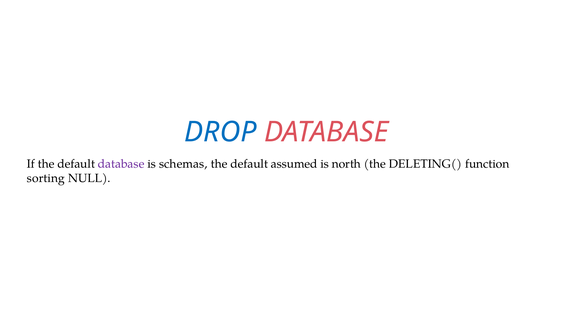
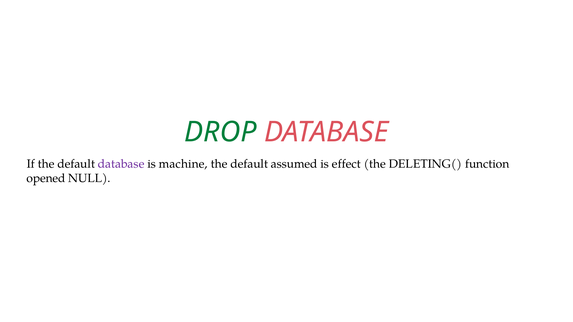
DROP colour: blue -> green
schemas: schemas -> machine
north: north -> effect
sorting: sorting -> opened
